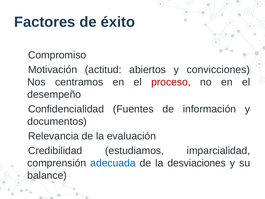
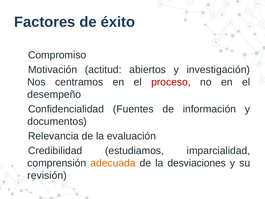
convicciones: convicciones -> investigación
adecuada colour: blue -> orange
balance: balance -> revisión
